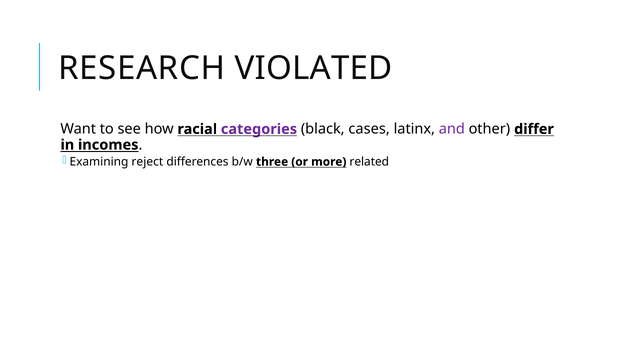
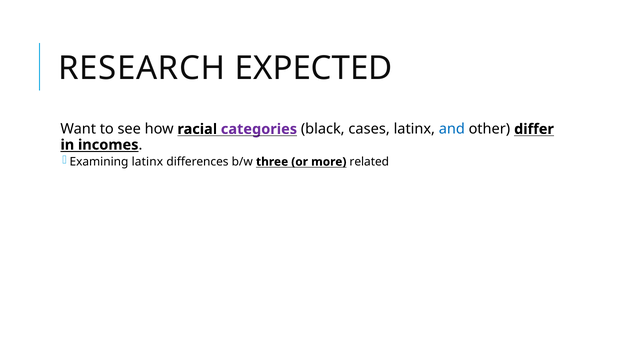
VIOLATED: VIOLATED -> EXPECTED
and colour: purple -> blue
Examining reject: reject -> latinx
